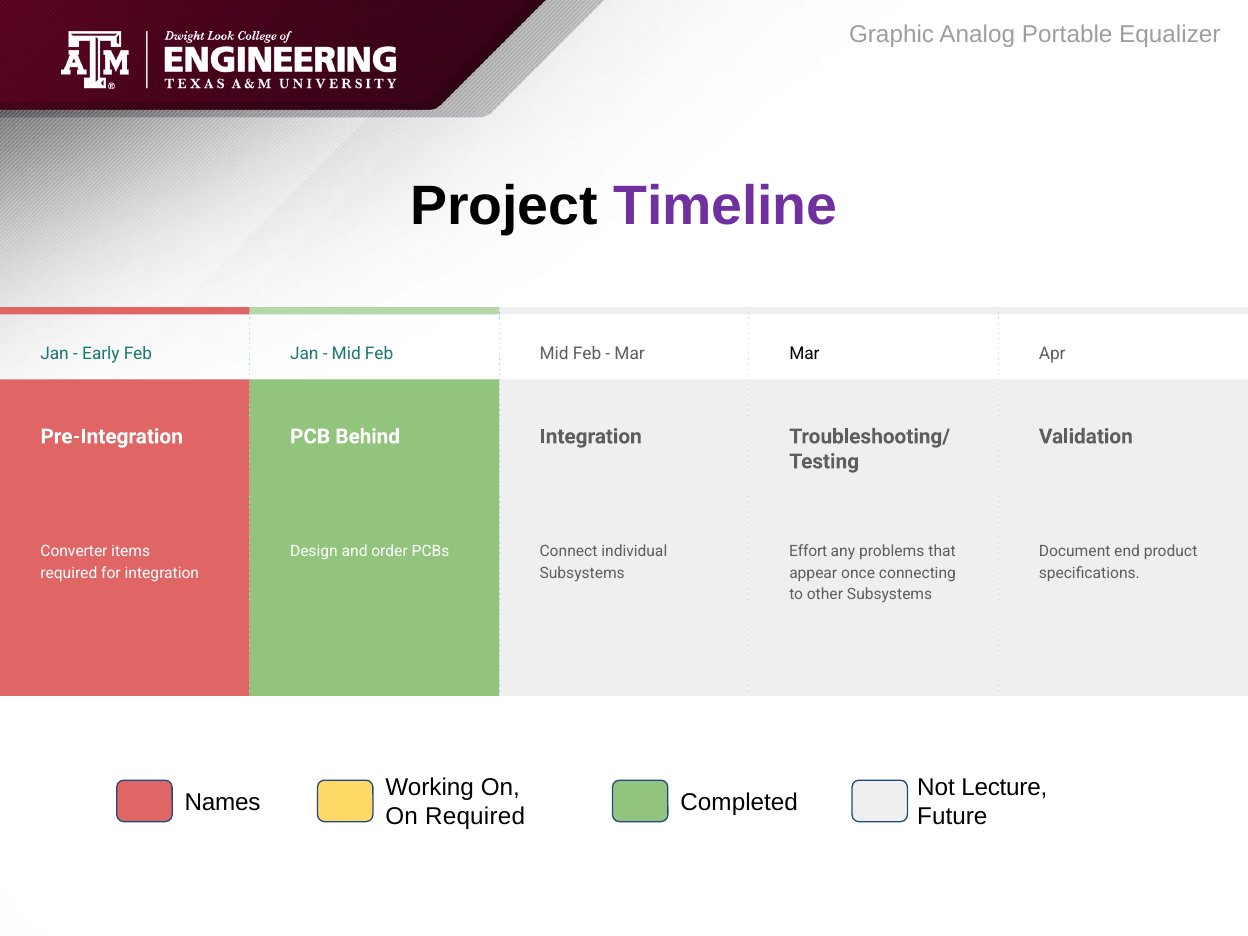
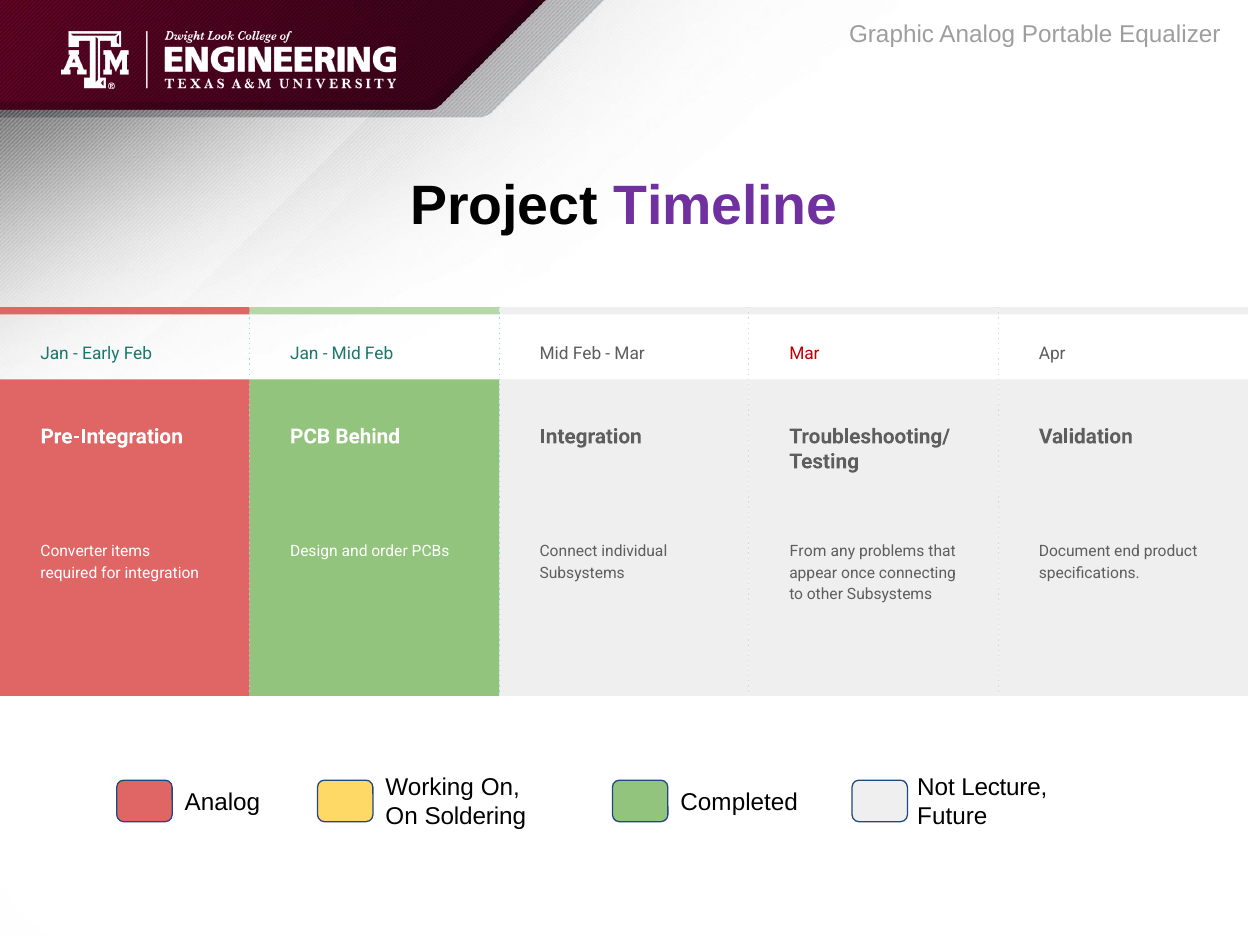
Mar at (804, 354) colour: black -> red
Effort: Effort -> From
Names at (223, 802): Names -> Analog
On Required: Required -> Soldering
